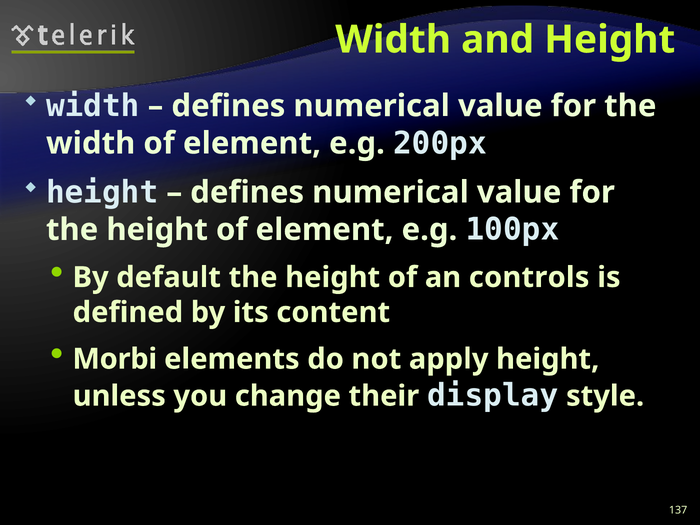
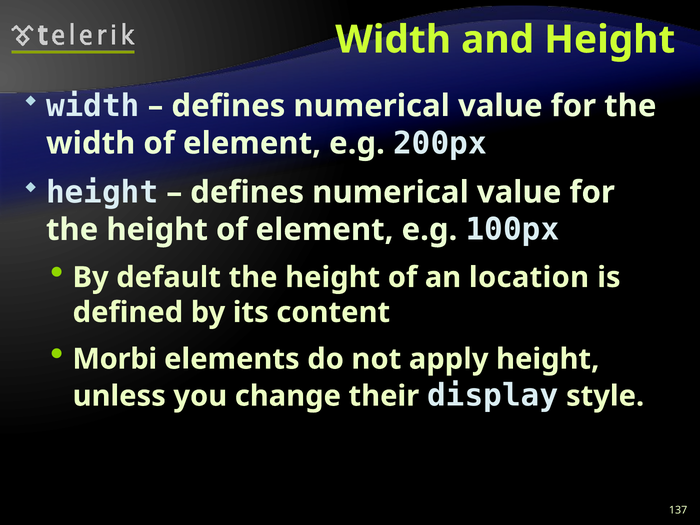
controls: controls -> location
